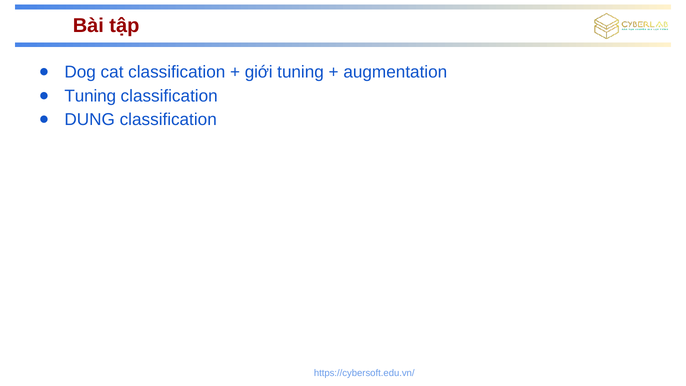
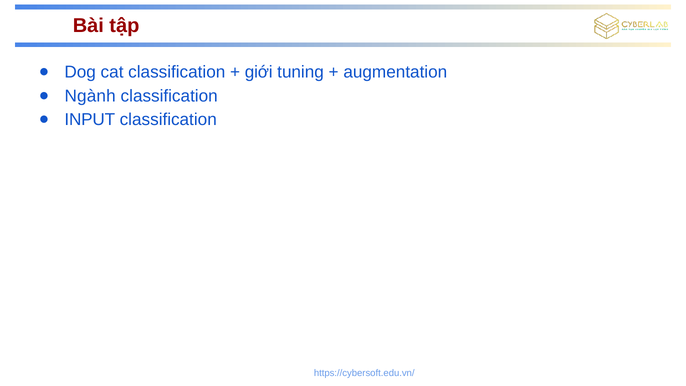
Tuning at (90, 96): Tuning -> Ngành
DUNG: DUNG -> INPUT
